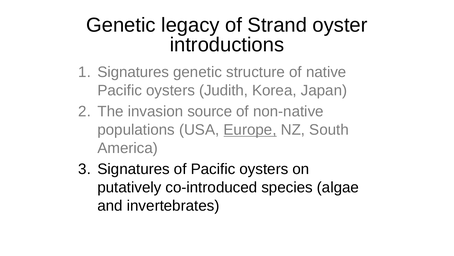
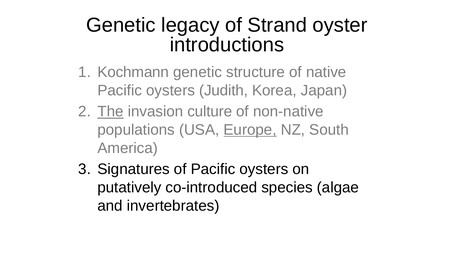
Signatures at (133, 72): Signatures -> Kochmann
The underline: none -> present
source: source -> culture
